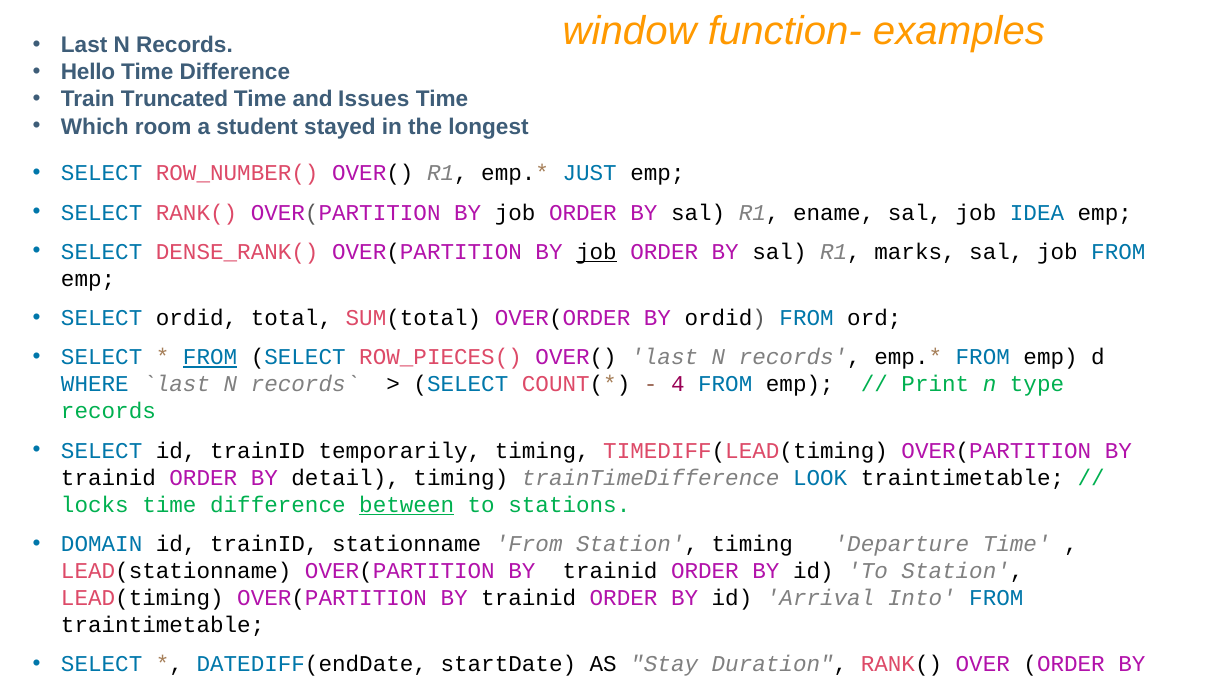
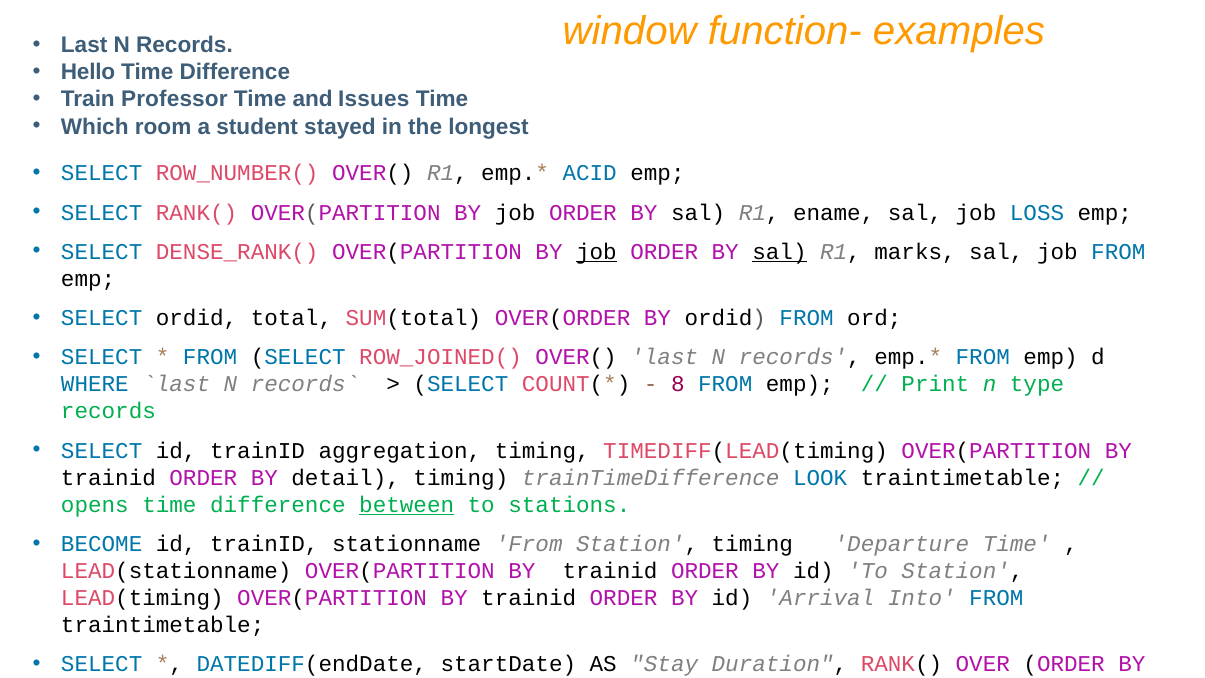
Truncated: Truncated -> Professor
JUST: JUST -> ACID
IDEA: IDEA -> LOSS
sal at (779, 252) underline: none -> present
FROM at (210, 357) underline: present -> none
ROW_PIECES(: ROW_PIECES( -> ROW_JOINED(
4: 4 -> 8
temporarily: temporarily -> aggregation
locks: locks -> opens
DOMAIN: DOMAIN -> BECOME
